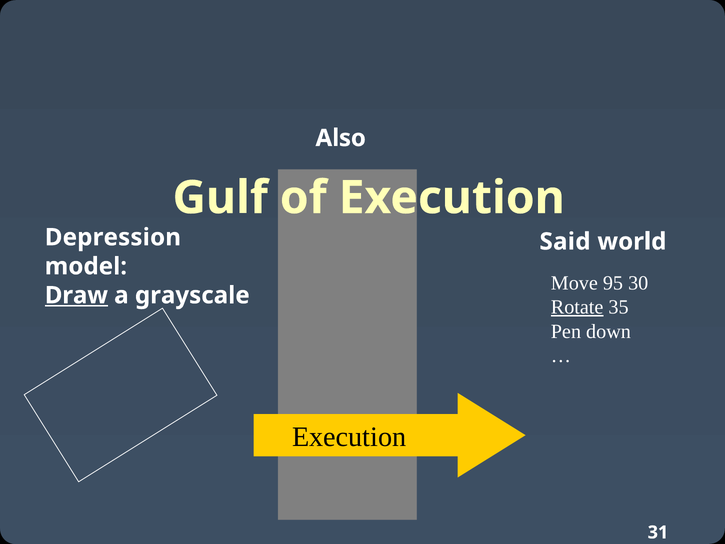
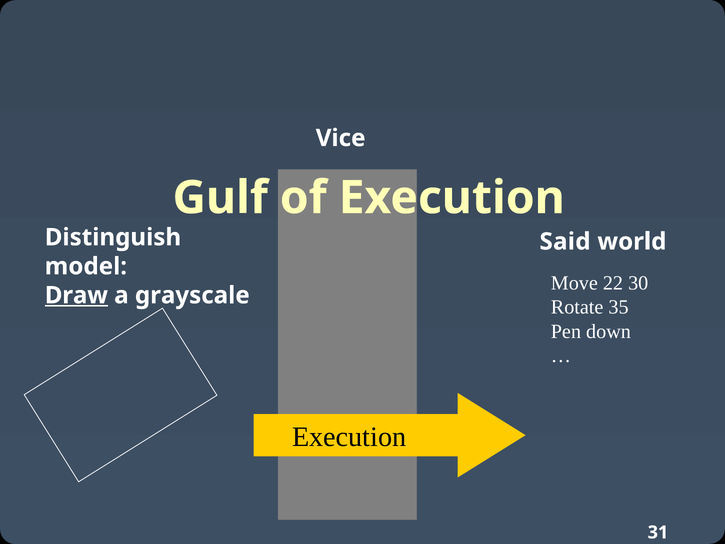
Also: Also -> Vice
Depression: Depression -> Distinguish
95: 95 -> 22
Rotate underline: present -> none
